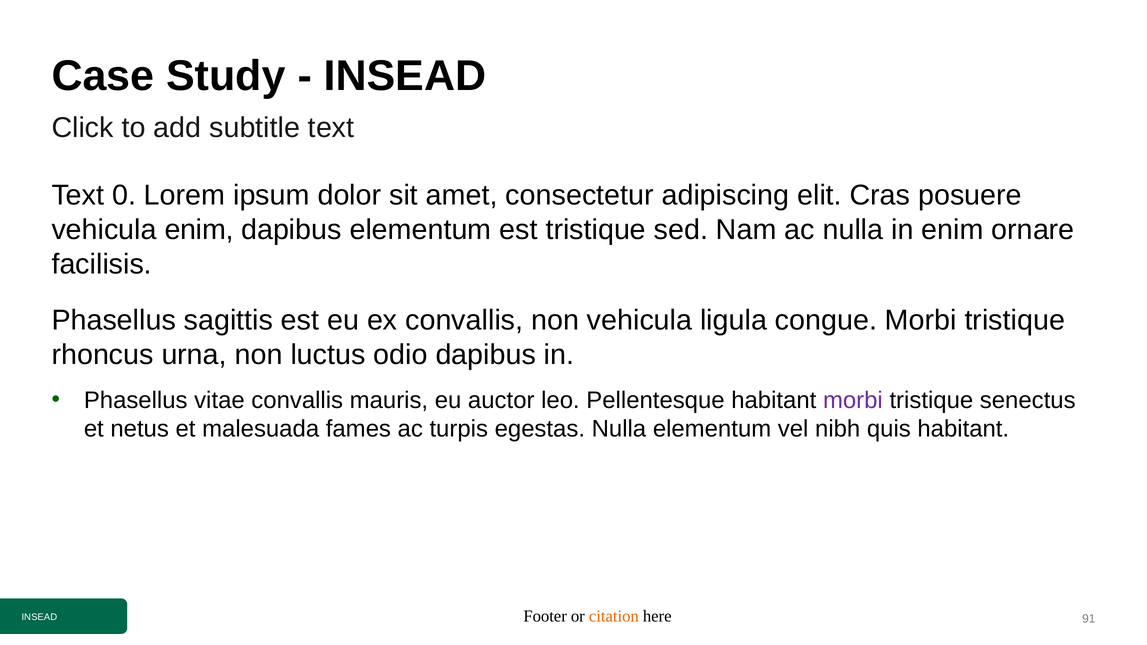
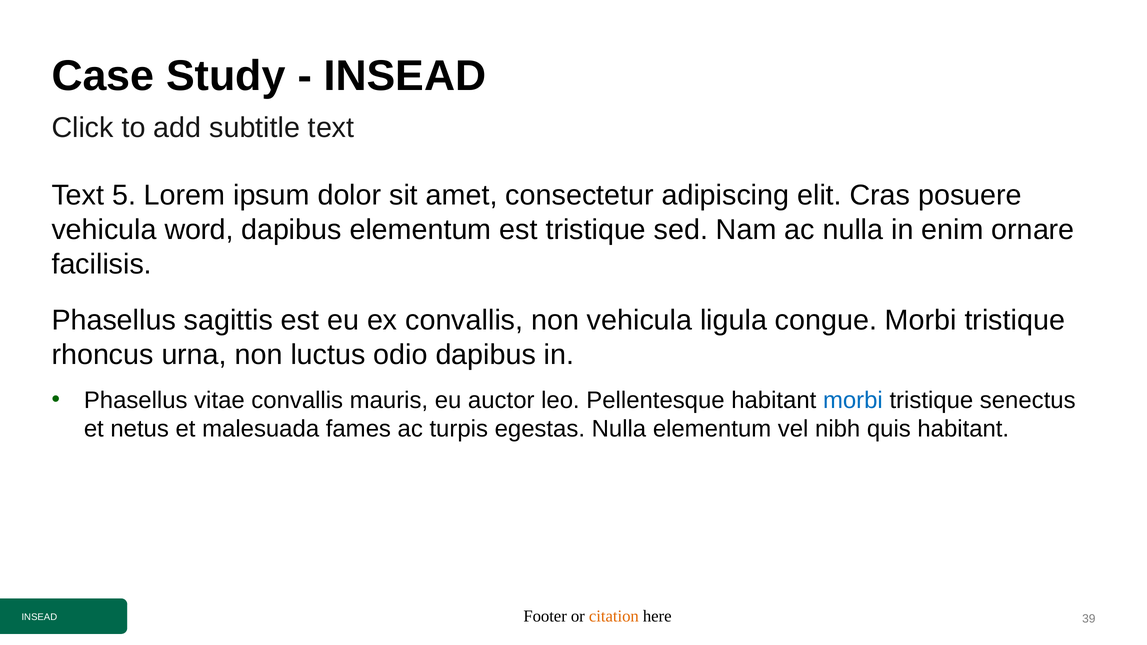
Text 0: 0 -> 5
vehicula enim: enim -> word
morbi at (853, 400) colour: purple -> blue
91: 91 -> 39
